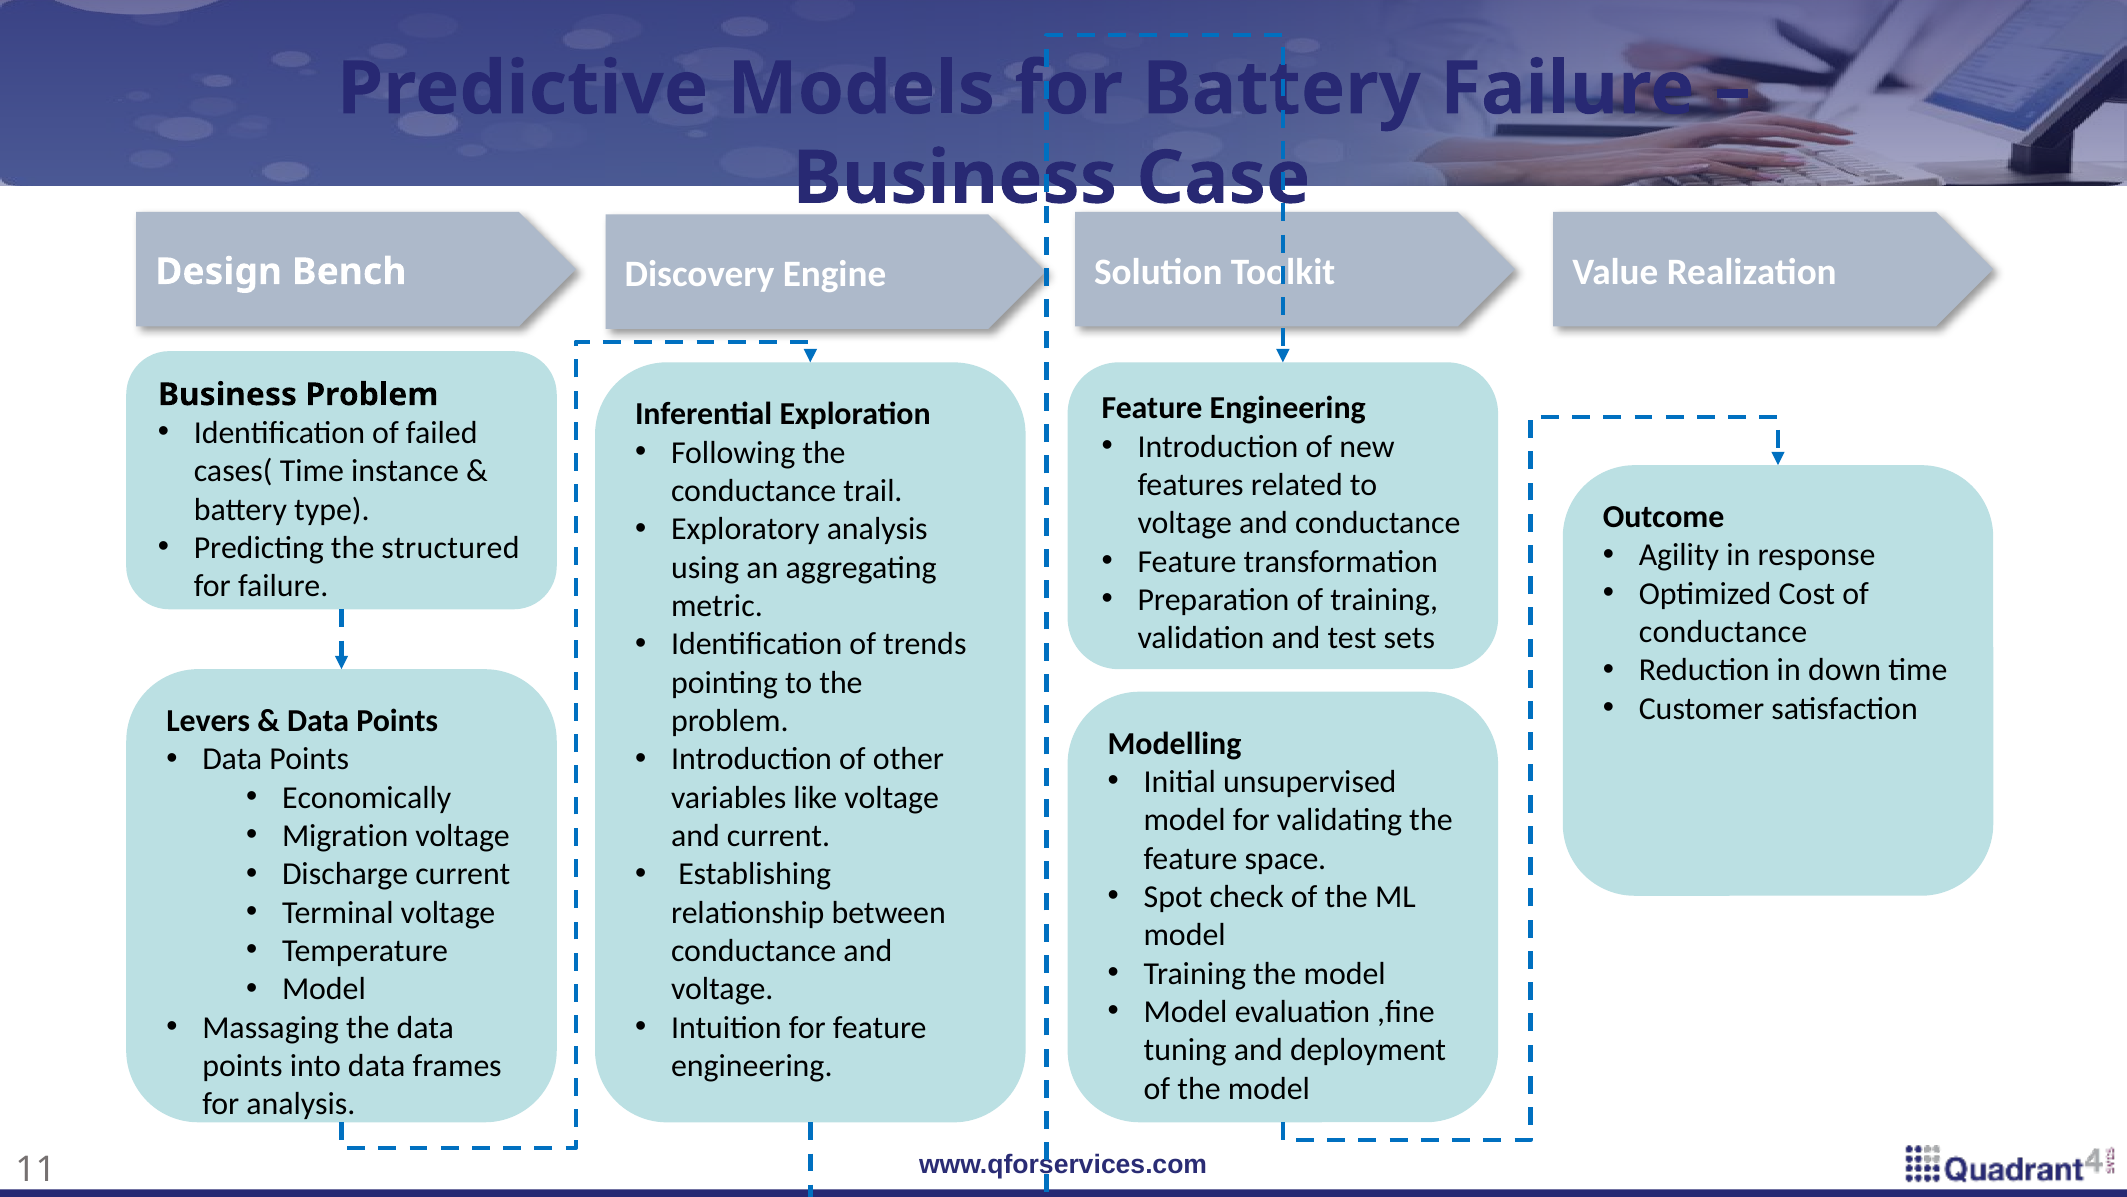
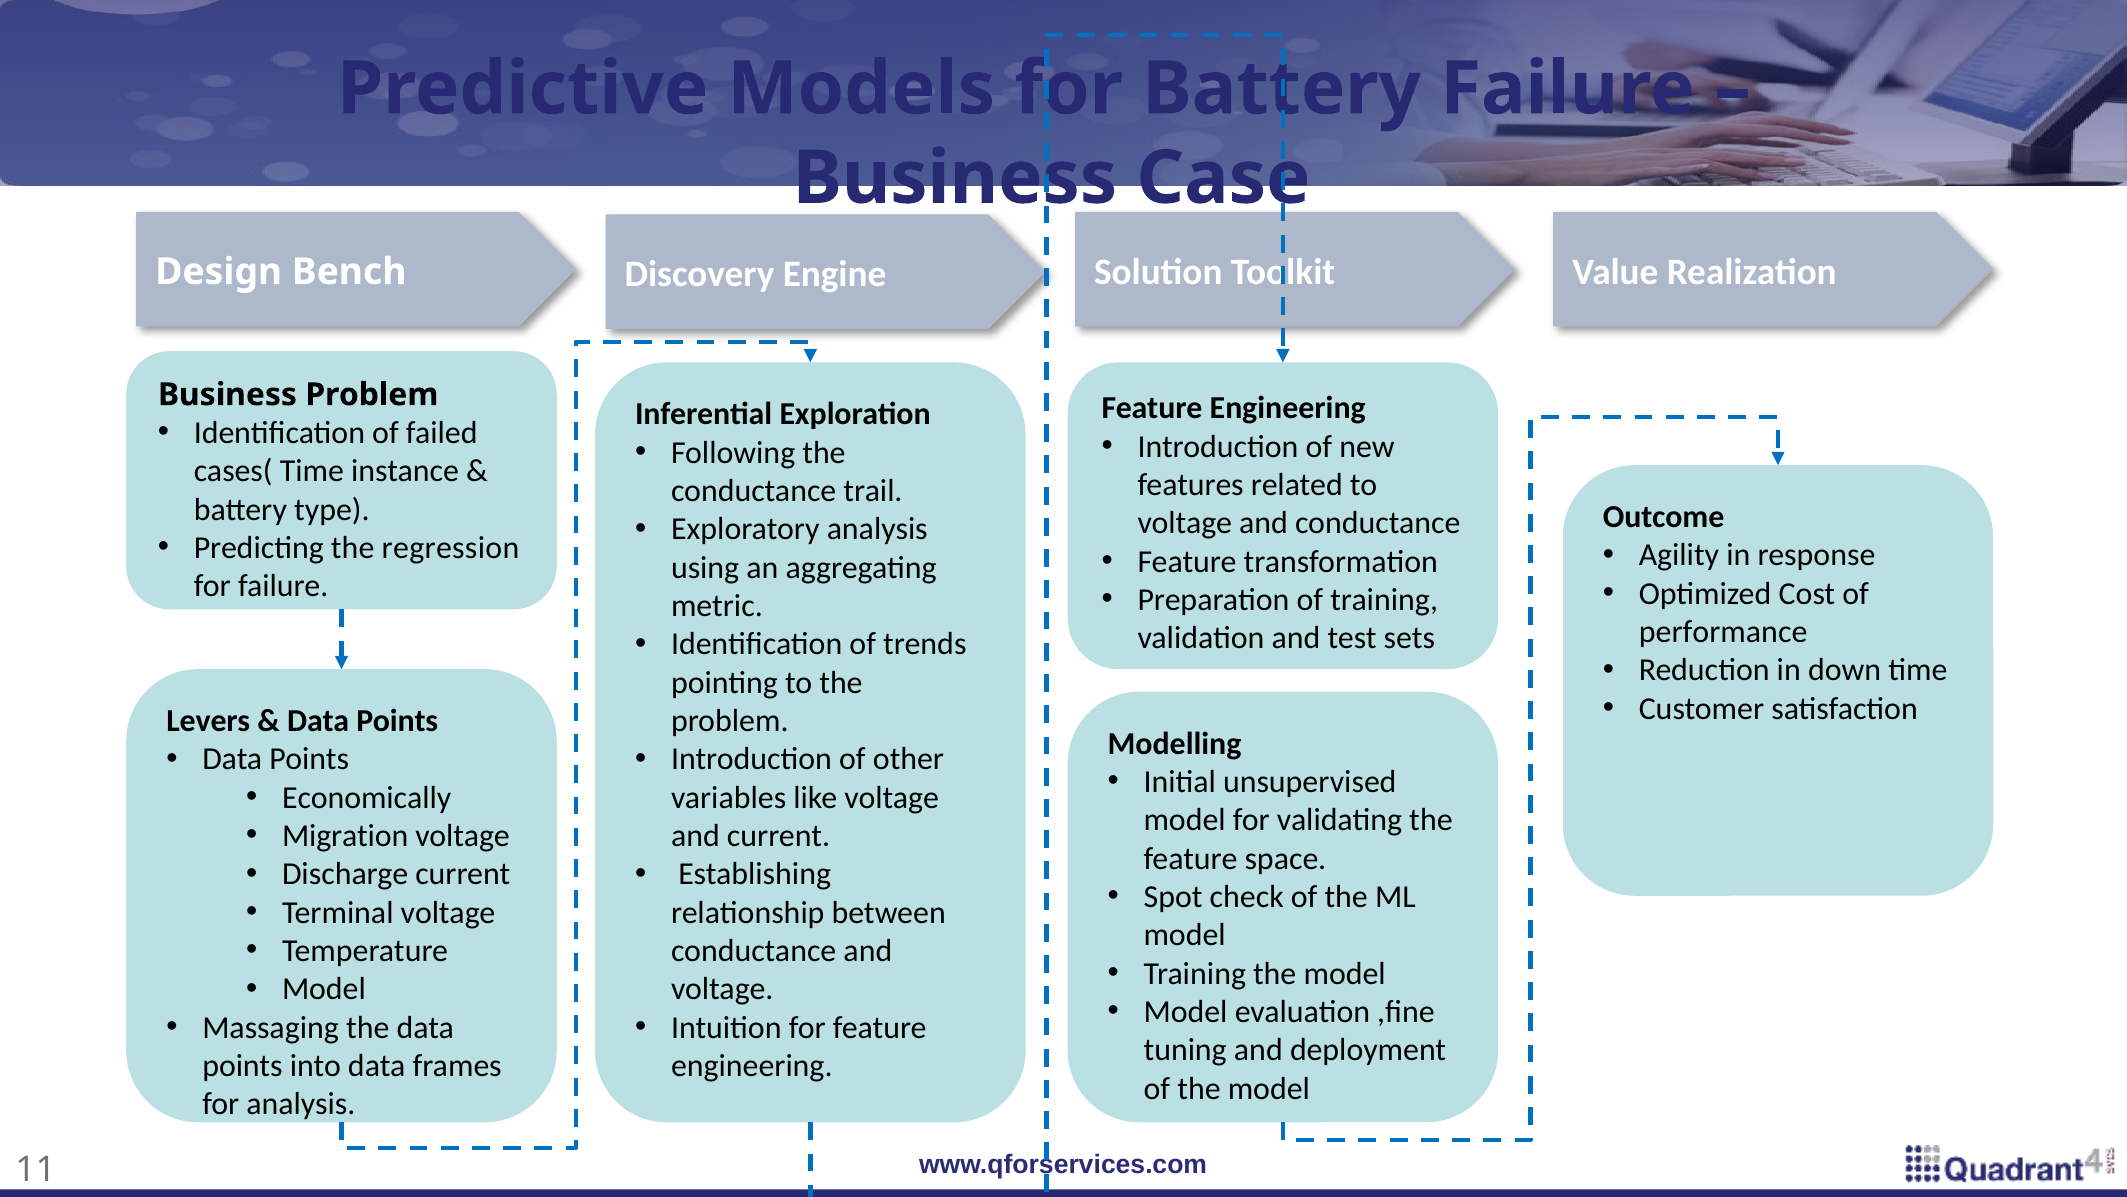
structured: structured -> regression
conductance at (1723, 632): conductance -> performance
